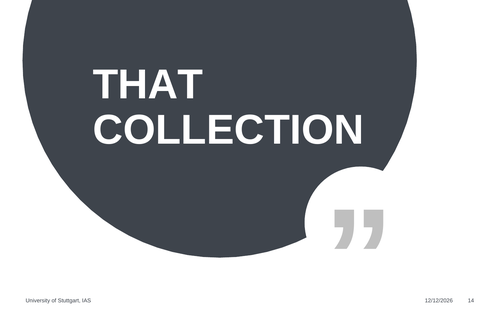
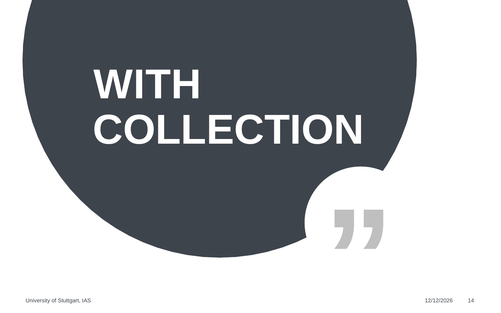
THAT: THAT -> WITH
